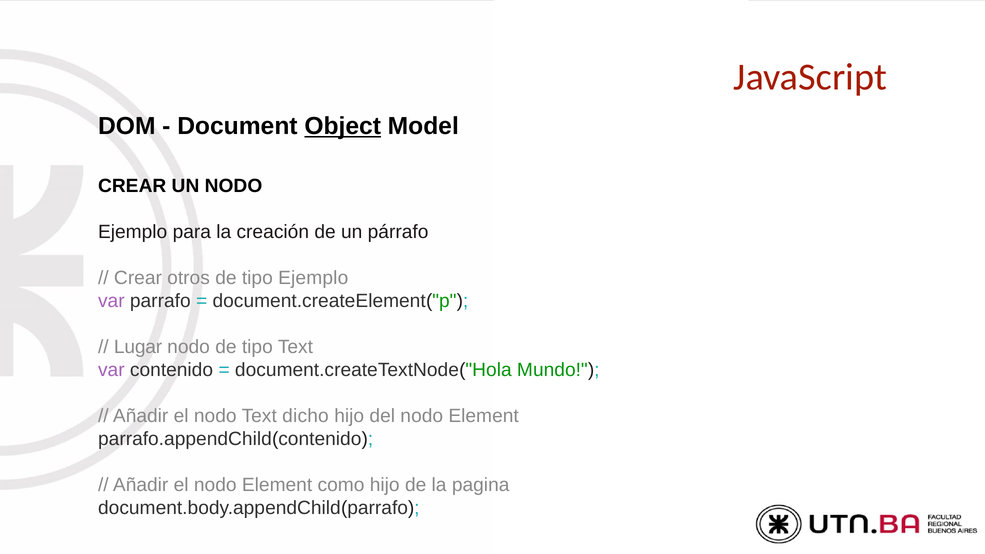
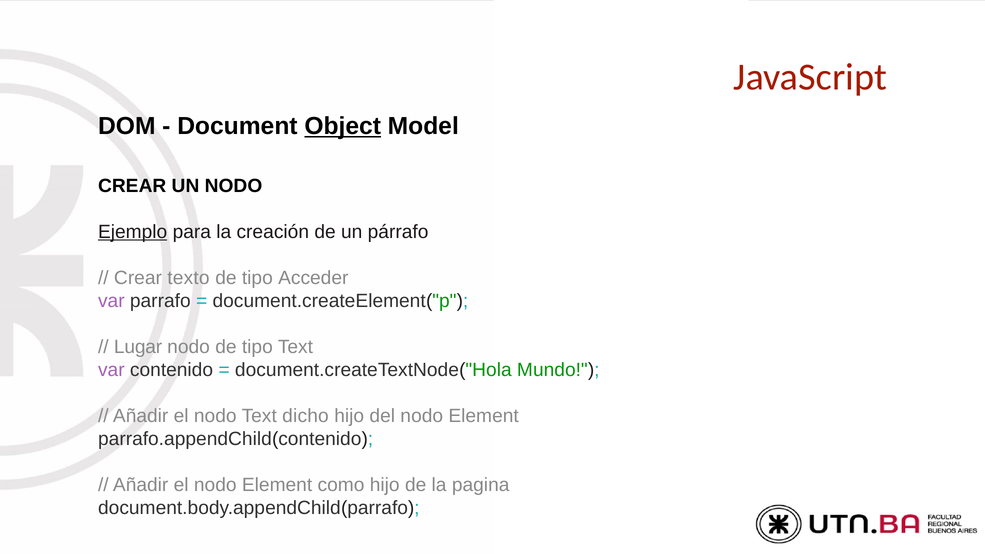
Ejemplo at (133, 232) underline: none -> present
otros: otros -> texto
tipo Ejemplo: Ejemplo -> Acceder
